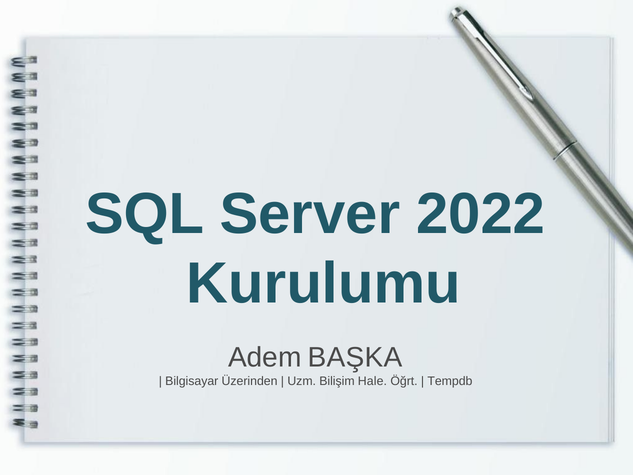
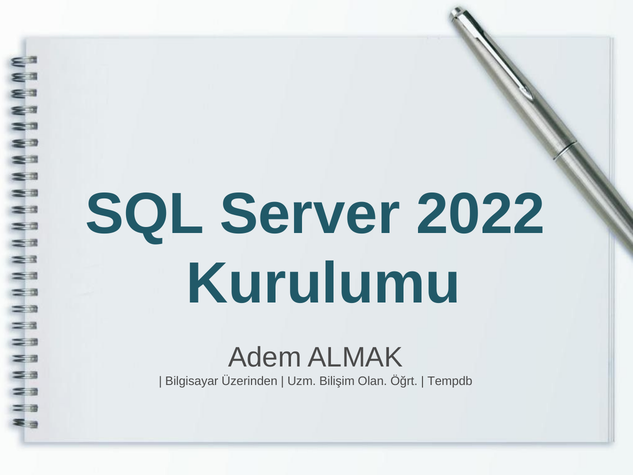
BAŞKA: BAŞKA -> ALMAK
Hale: Hale -> Olan
